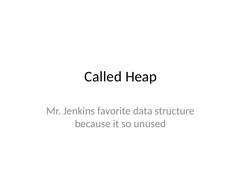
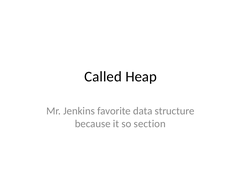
unused: unused -> section
